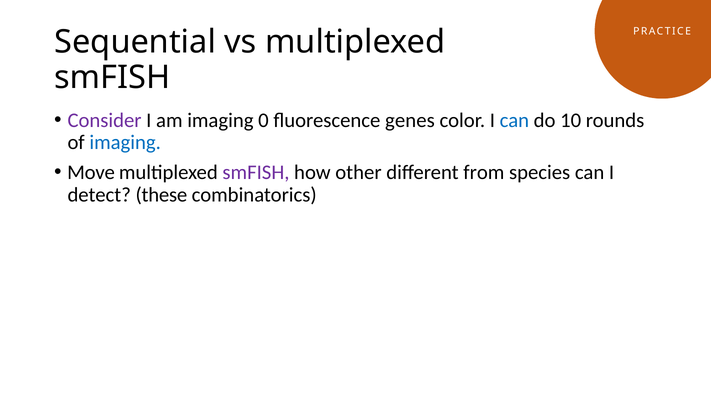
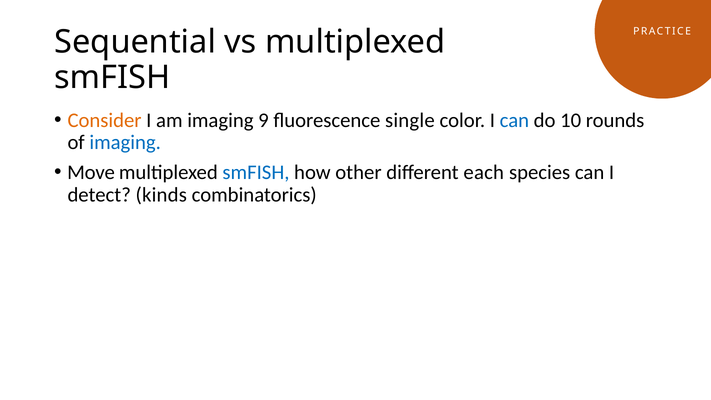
Consider colour: purple -> orange
0: 0 -> 9
genes: genes -> single
smFISH at (256, 172) colour: purple -> blue
from: from -> each
these: these -> kinds
